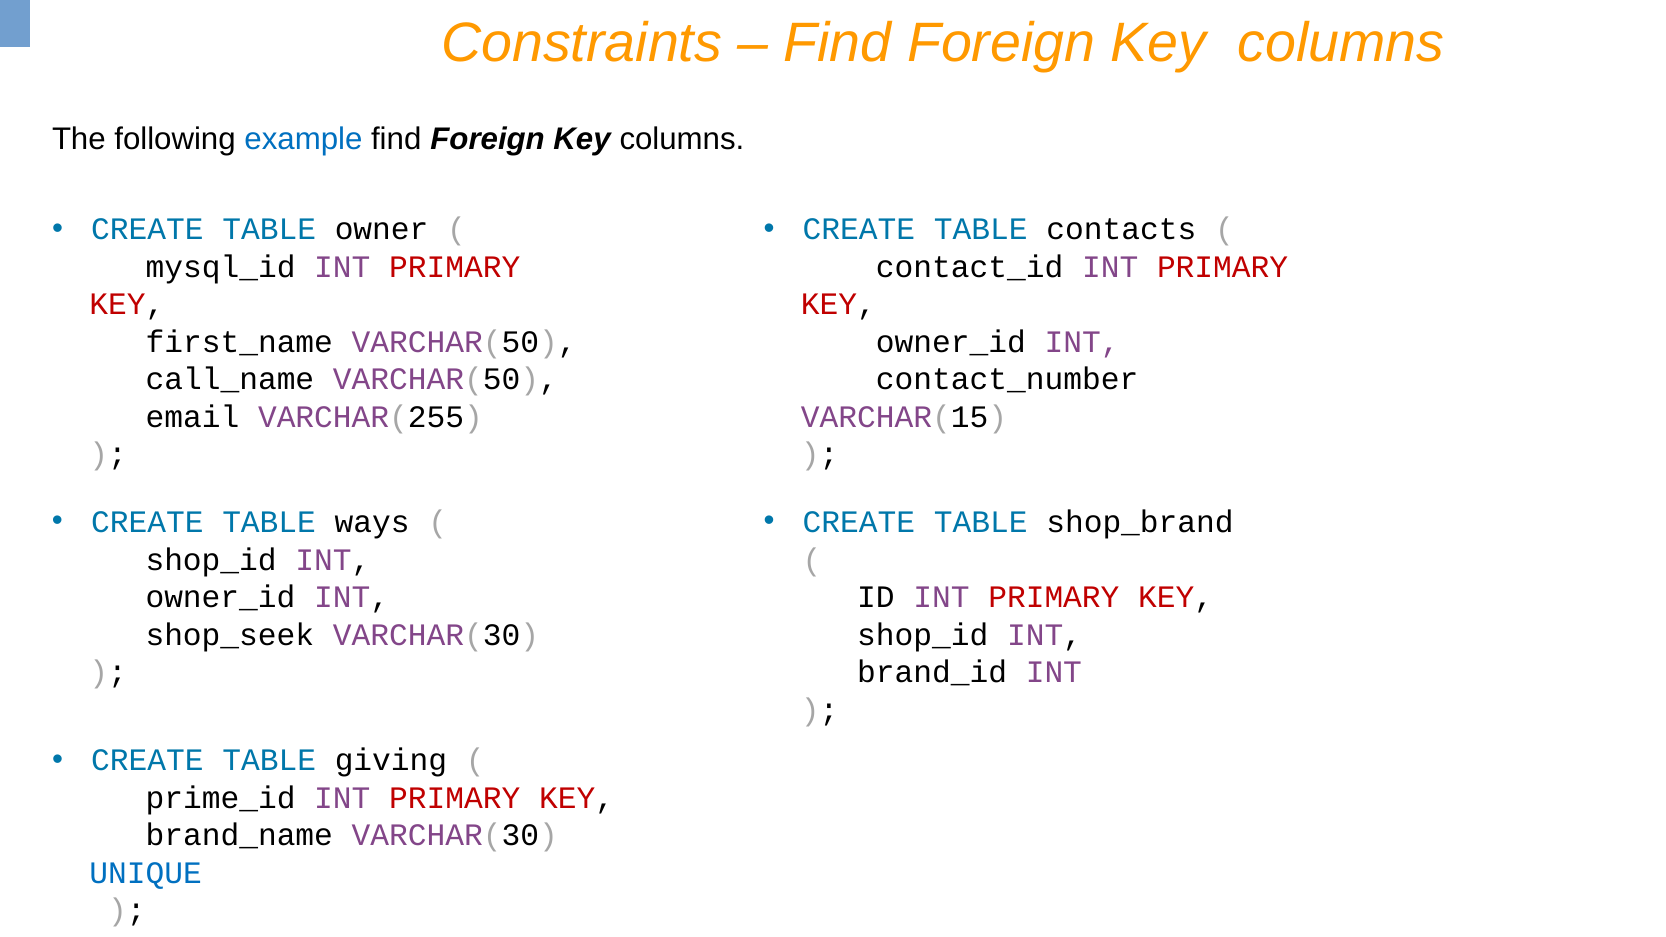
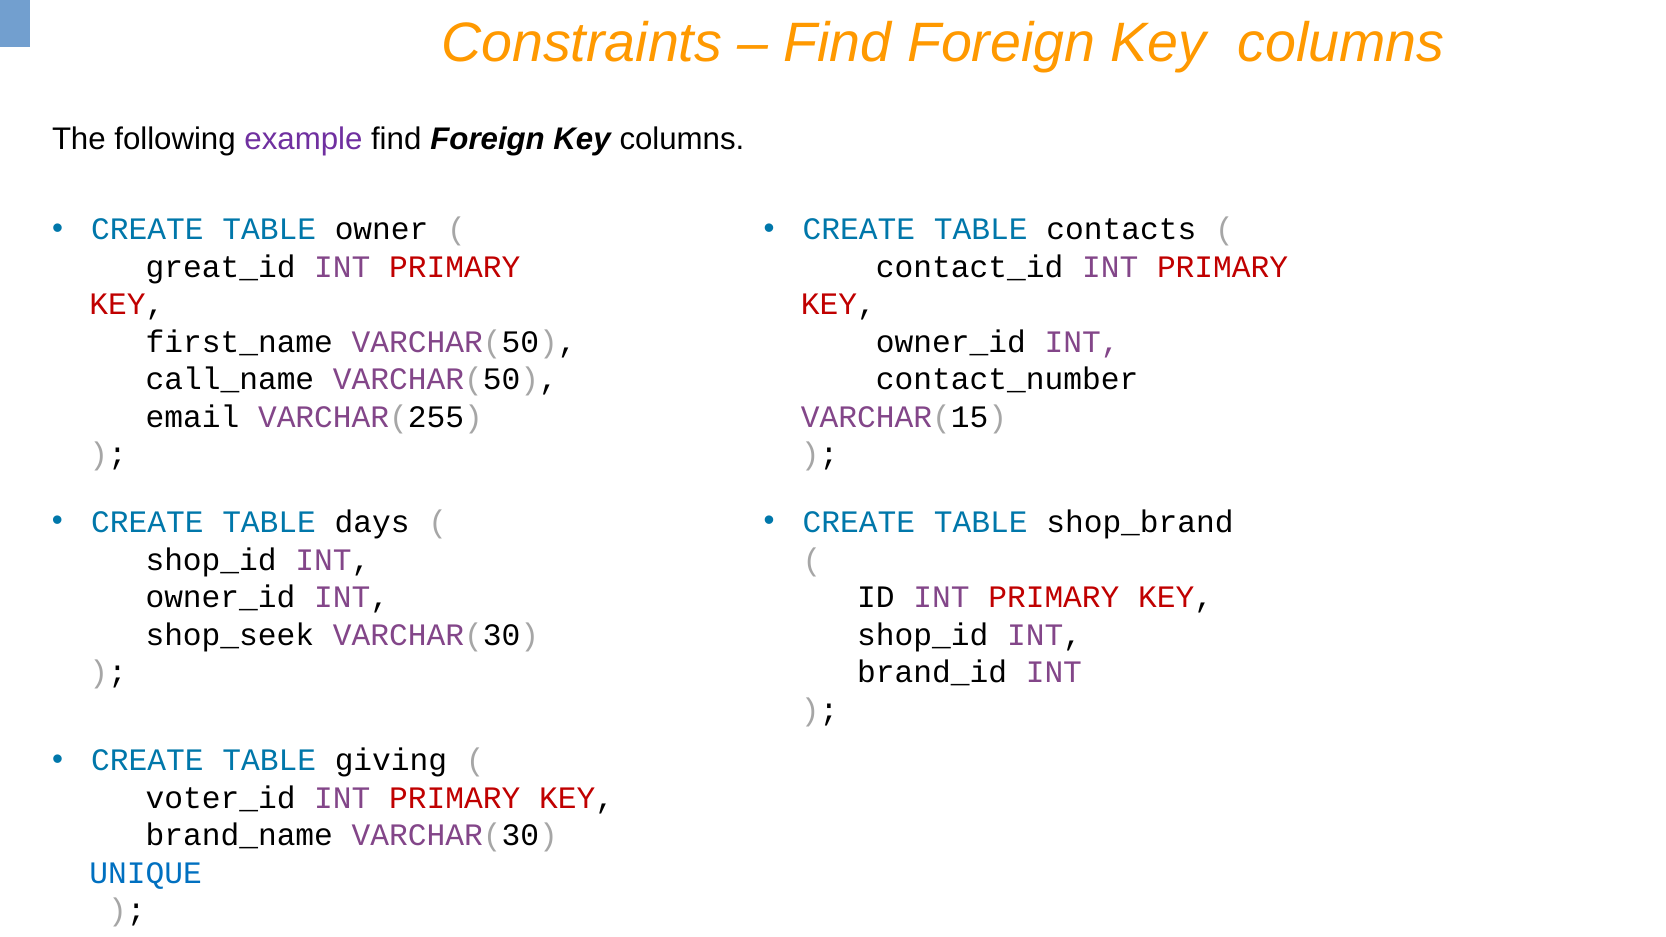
example colour: blue -> purple
mysql_id: mysql_id -> great_id
ways: ways -> days
prime_id: prime_id -> voter_id
